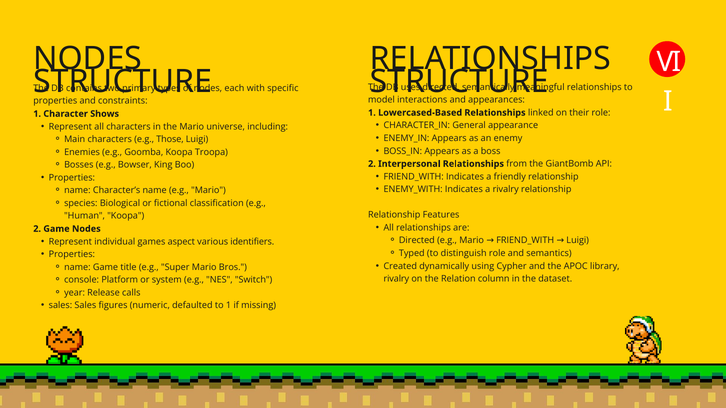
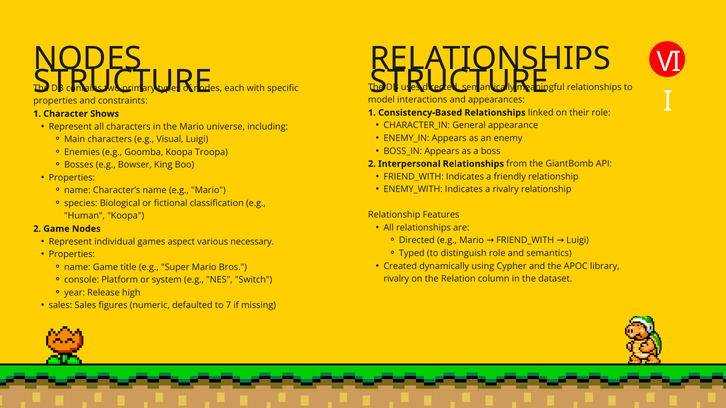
Lowercased-Based: Lowercased-Based -> Consistency-Based
Those: Those -> Visual
identifiers: identifiers -> necessary
calls: calls -> high
to 1: 1 -> 7
